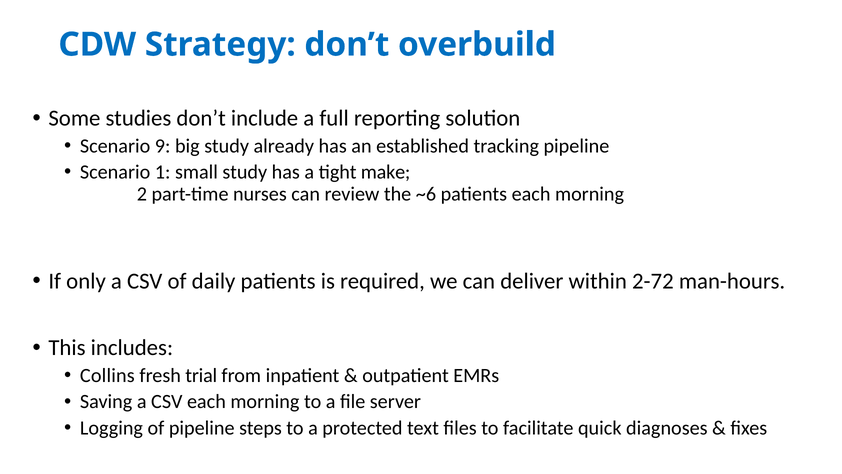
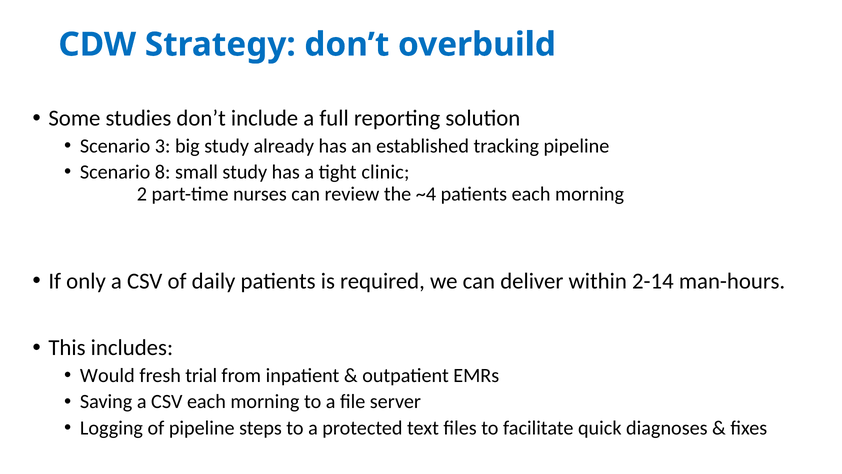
9: 9 -> 3
1: 1 -> 8
make: make -> clinic
~6: ~6 -> ~4
2-72: 2-72 -> 2-14
Collins: Collins -> Would
